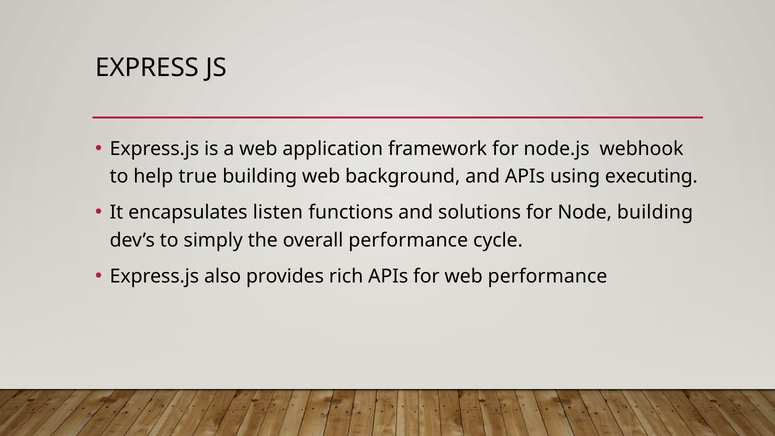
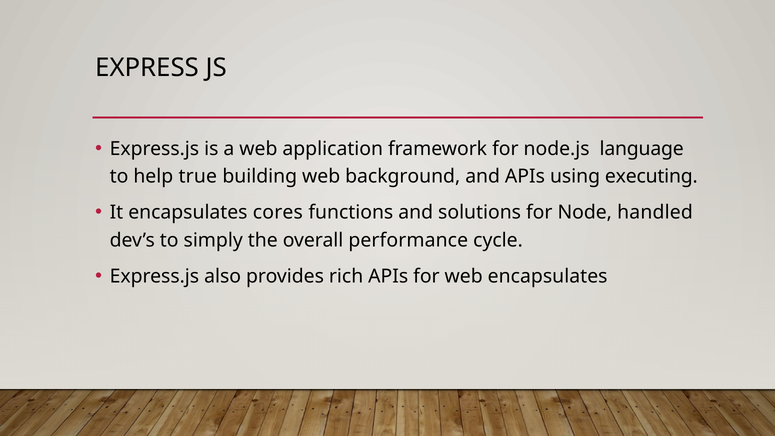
webhook: webhook -> language
listen: listen -> cores
Node building: building -> handled
web performance: performance -> encapsulates
